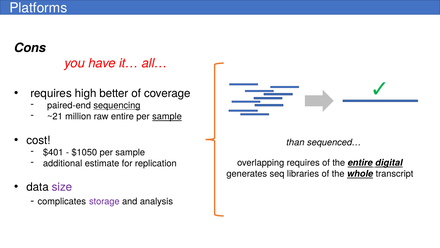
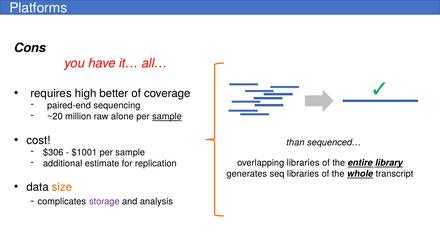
sequencing underline: present -> none
~21: ~21 -> ~20
raw entire: entire -> alone
$401: $401 -> $306
$1050: $1050 -> $1001
overlapping requires: requires -> libraries
digital: digital -> library
size colour: purple -> orange
